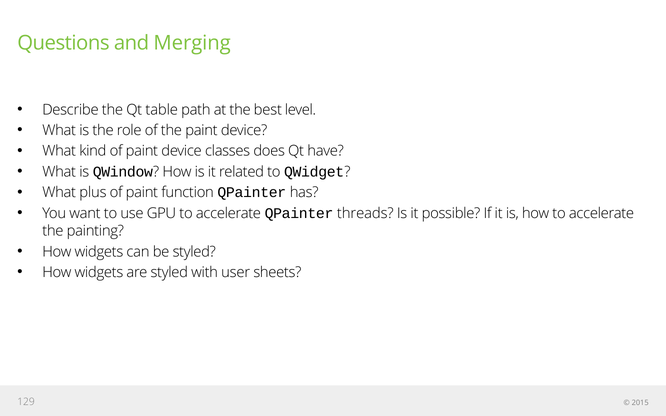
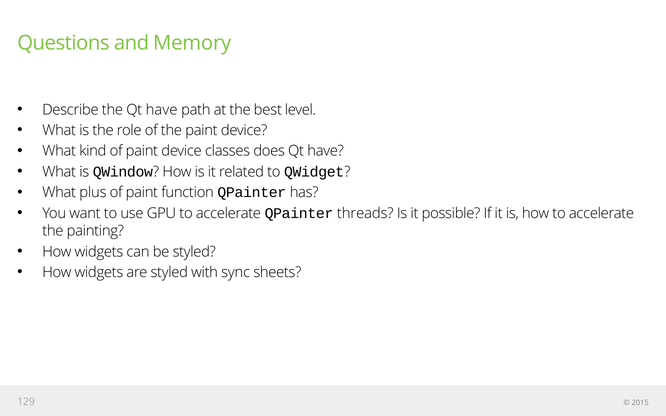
Merging: Merging -> Memory
the Qt table: table -> have
user: user -> sync
